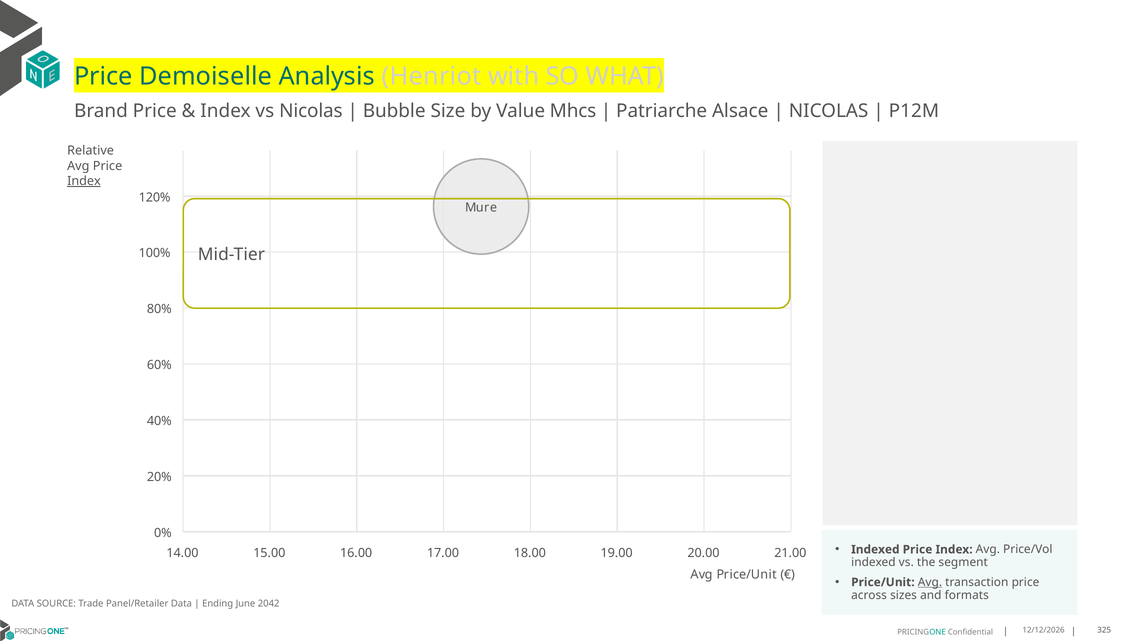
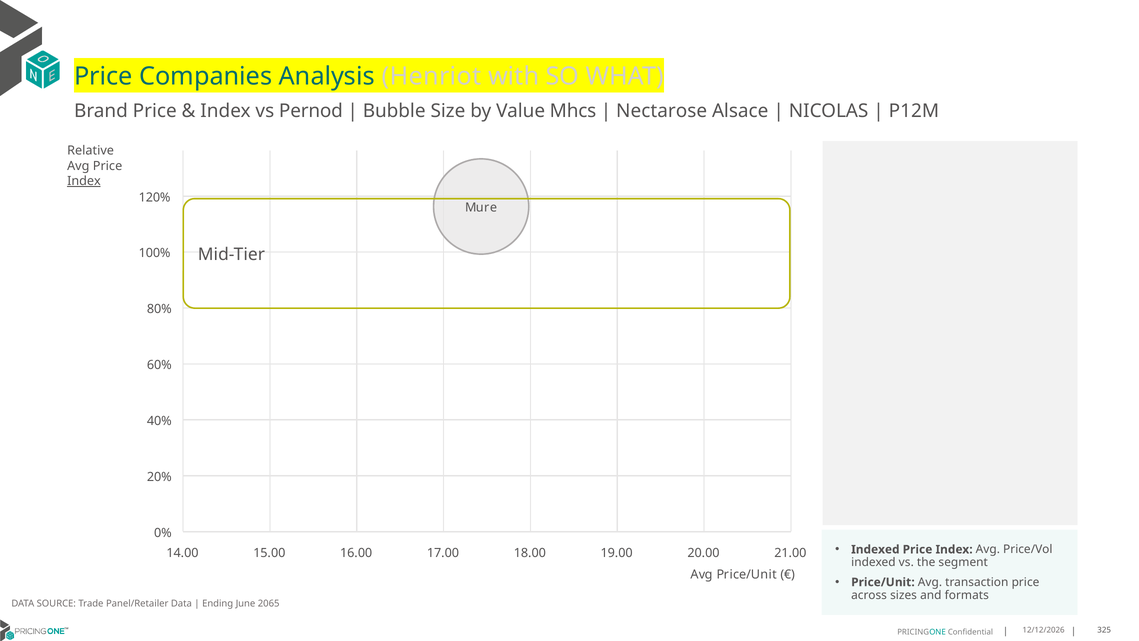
Demoiselle: Demoiselle -> Companies
vs Nicolas: Nicolas -> Pernod
Patriarche: Patriarche -> Nectarose
Avg at (930, 582) underline: present -> none
2042: 2042 -> 2065
